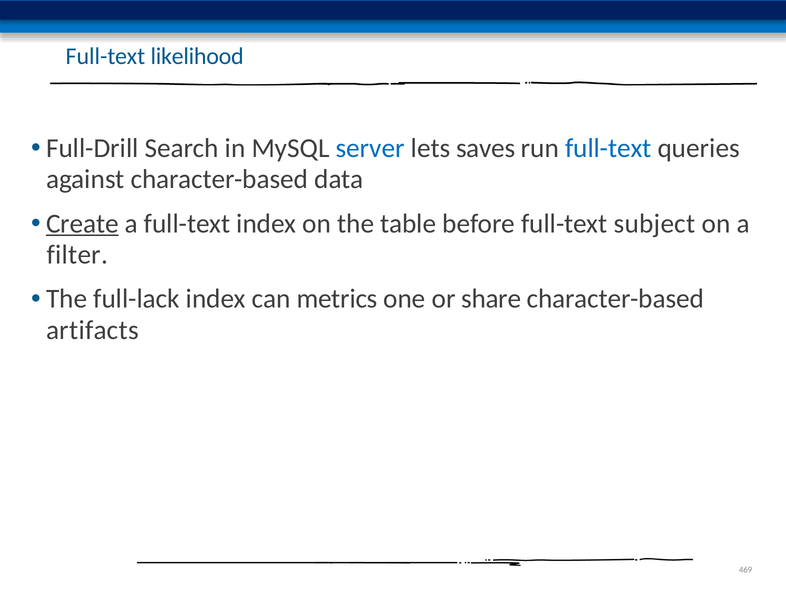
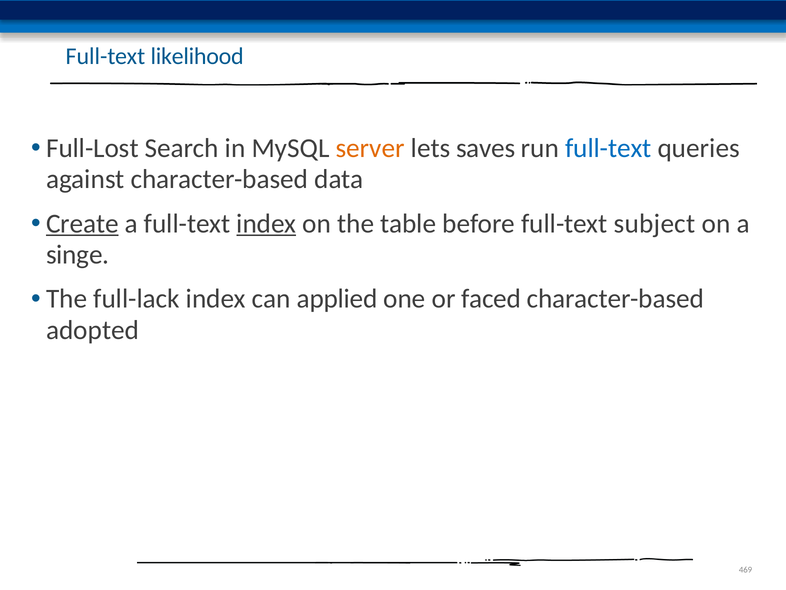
Full-Drill: Full-Drill -> Full-Lost
server colour: blue -> orange
index at (266, 223) underline: none -> present
filter: filter -> singe
metrics: metrics -> applied
share: share -> faced
artifacts: artifacts -> adopted
